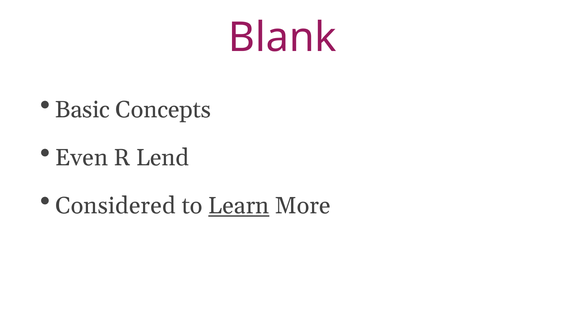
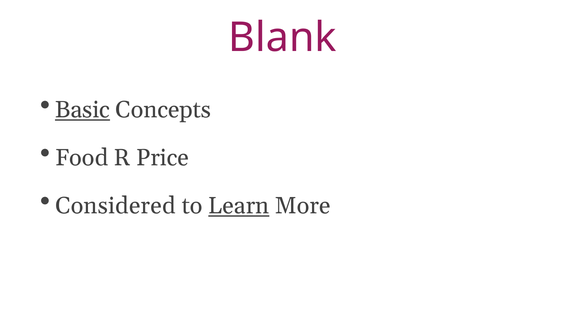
Basic underline: none -> present
Even: Even -> Food
Lend: Lend -> Price
